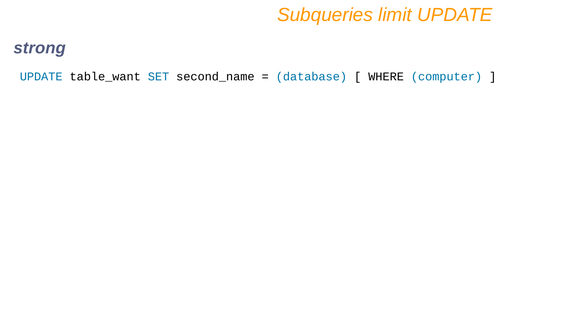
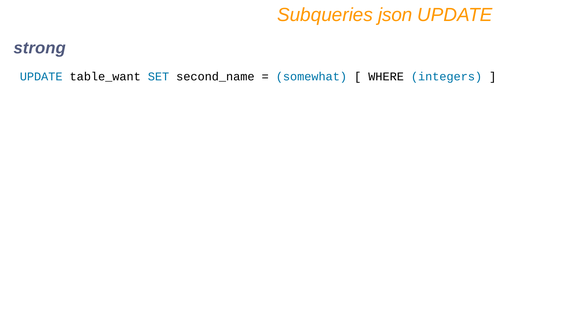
limit: limit -> json
database: database -> somewhat
computer: computer -> integers
